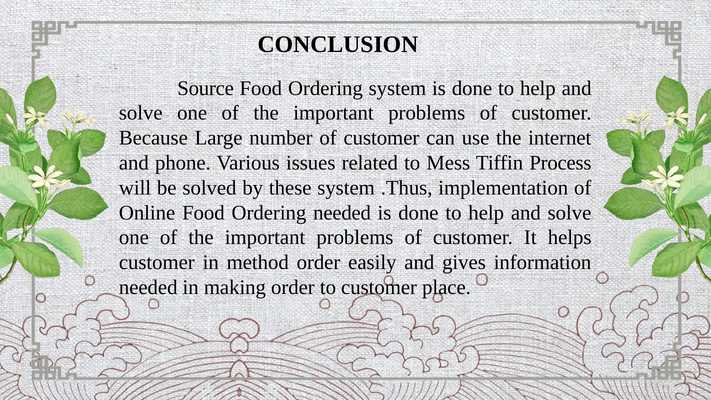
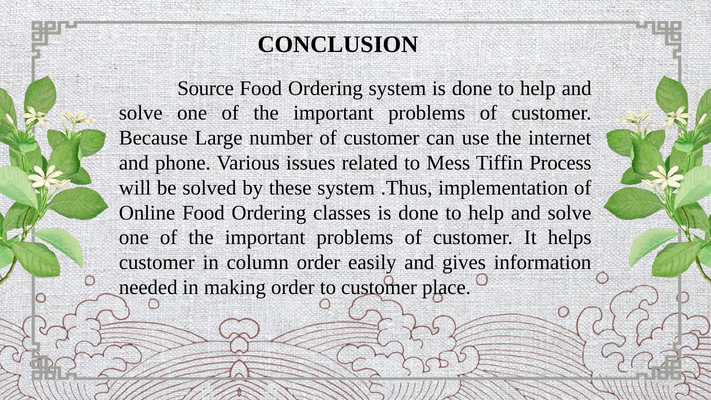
Ordering needed: needed -> classes
method: method -> column
